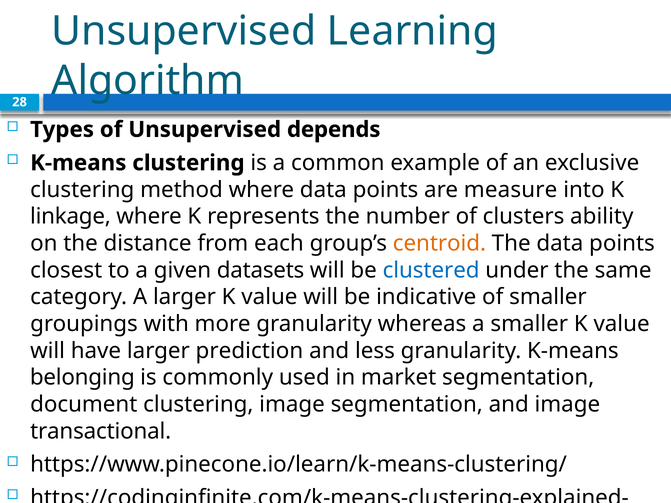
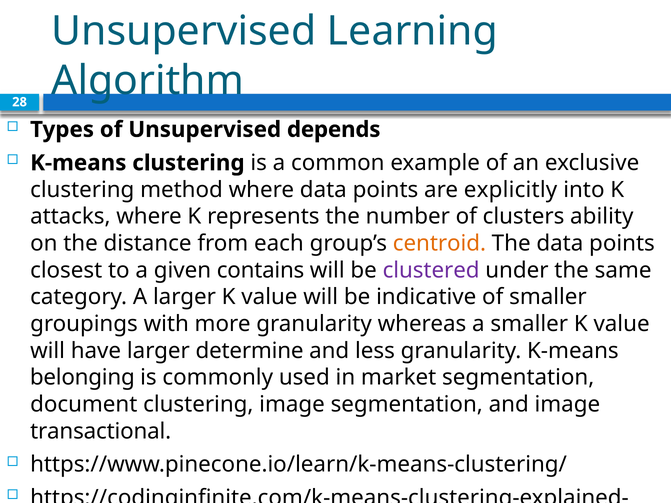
measure: measure -> explicitly
linkage: linkage -> attacks
datasets: datasets -> contains
clustered colour: blue -> purple
prediction: prediction -> determine
